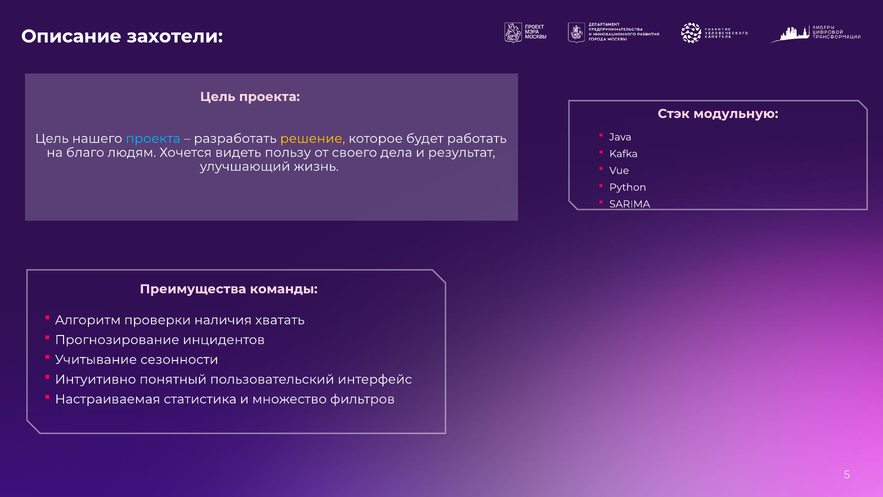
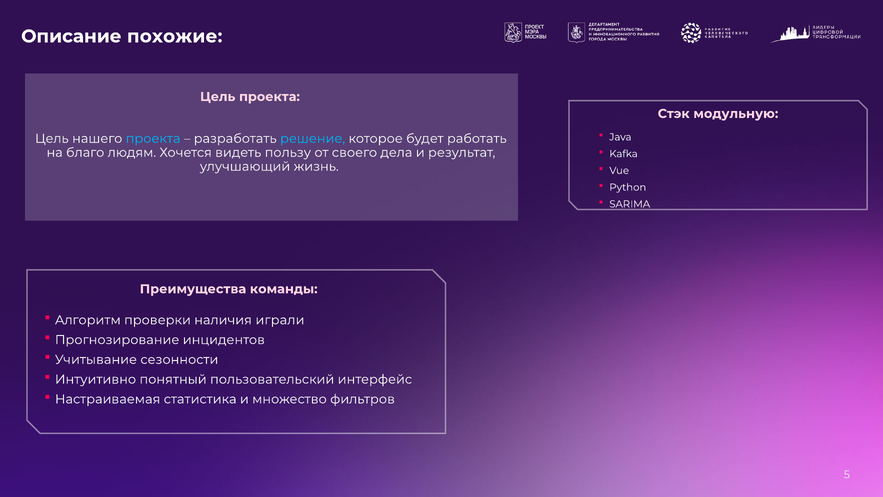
захотели: захотели -> похожие
решение colour: yellow -> light blue
хватать: хватать -> играли
